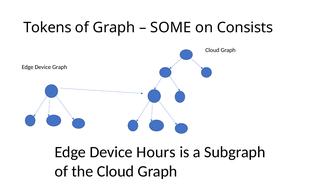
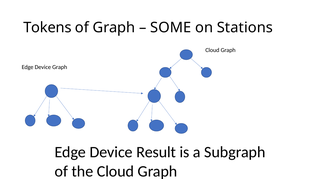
Consists: Consists -> Stations
Hours: Hours -> Result
